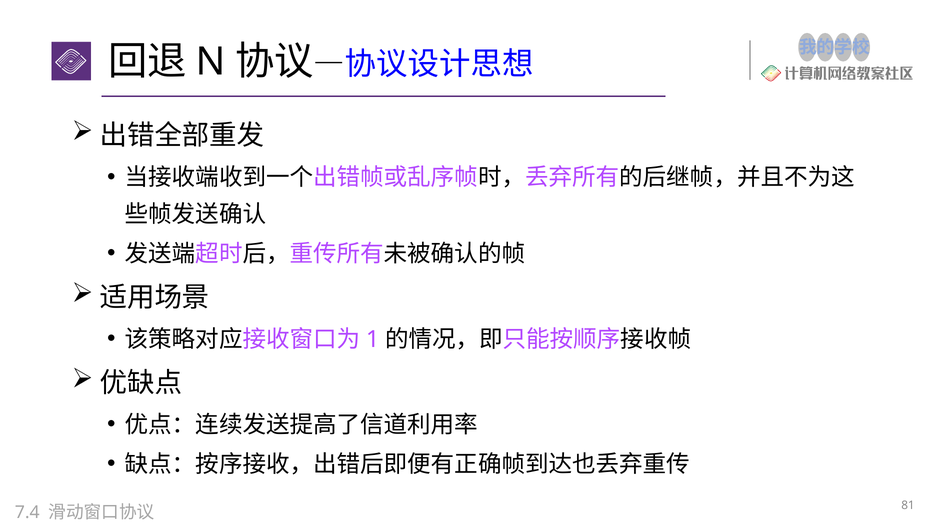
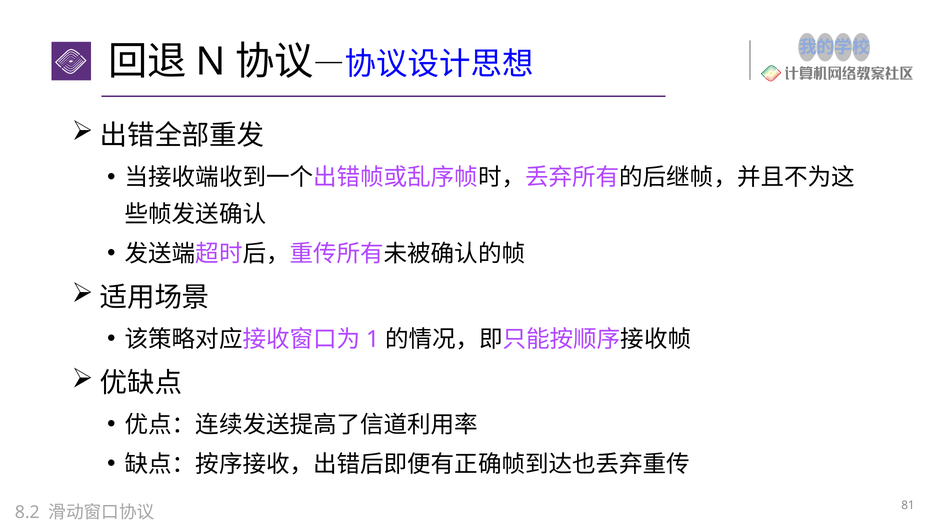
7.4: 7.4 -> 8.2
